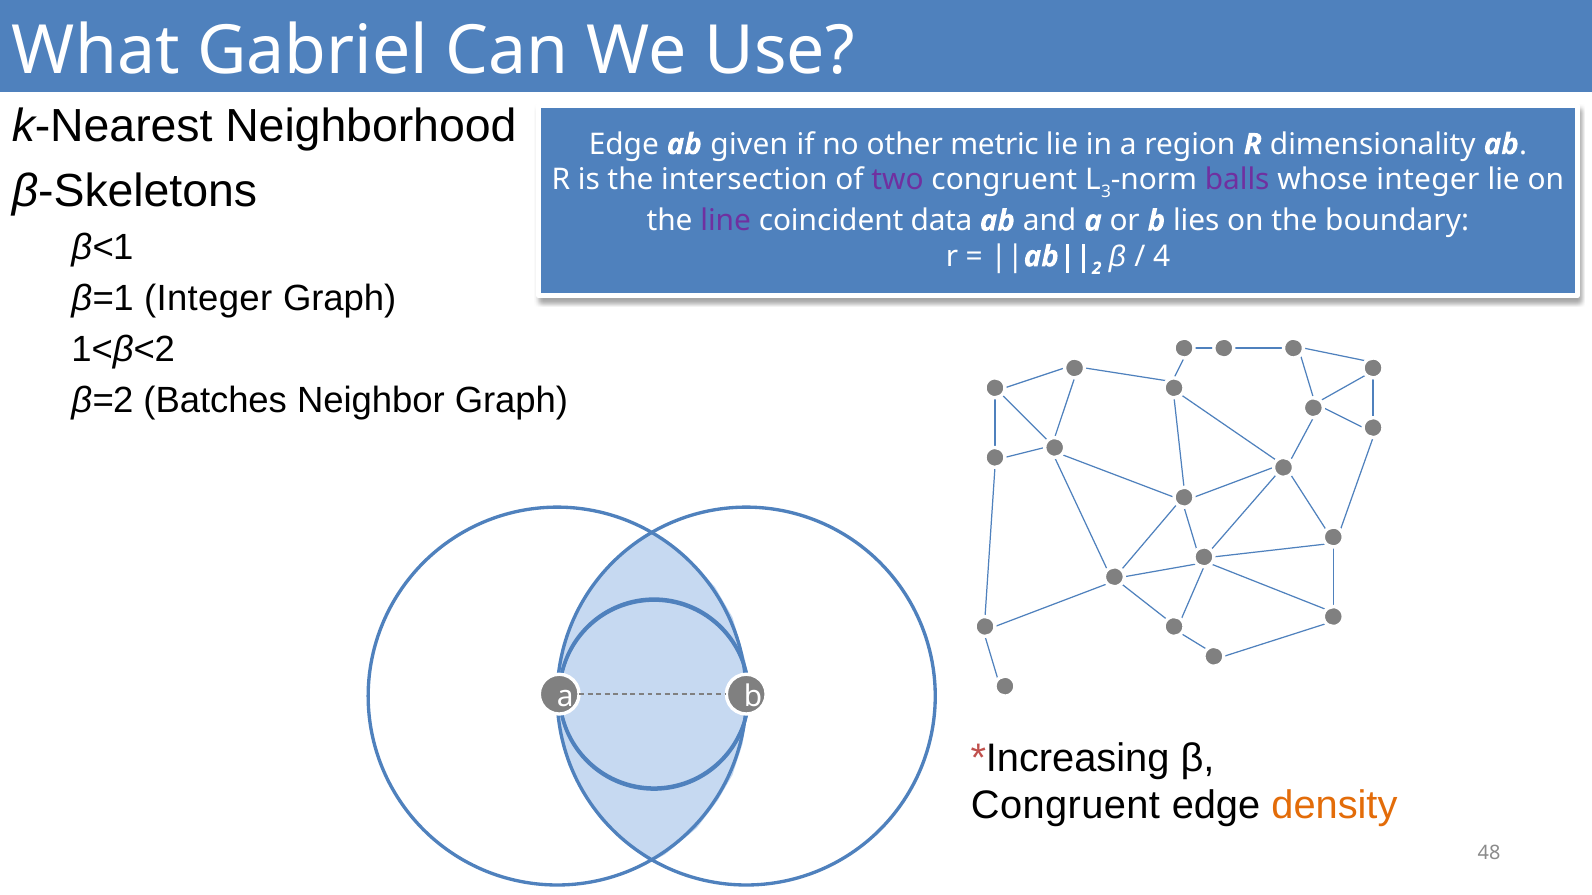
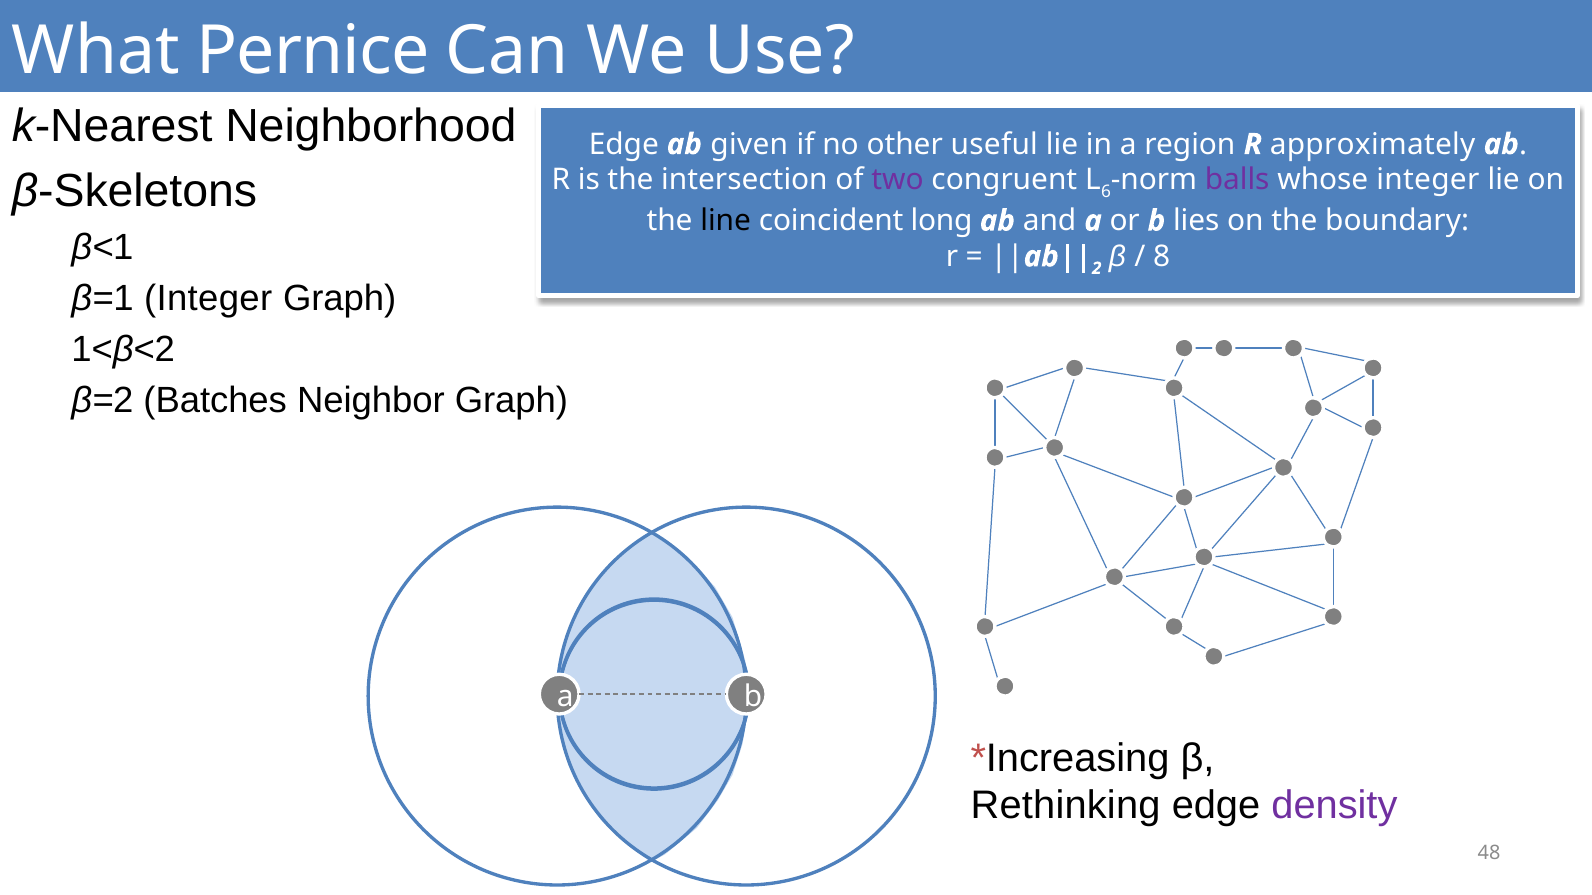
Gabriel: Gabriel -> Pernice
metric: metric -> useful
dimensionality: dimensionality -> approximately
3: 3 -> 6
line colour: purple -> black
data: data -> long
4: 4 -> 8
Congruent at (1065, 806): Congruent -> Rethinking
density colour: orange -> purple
